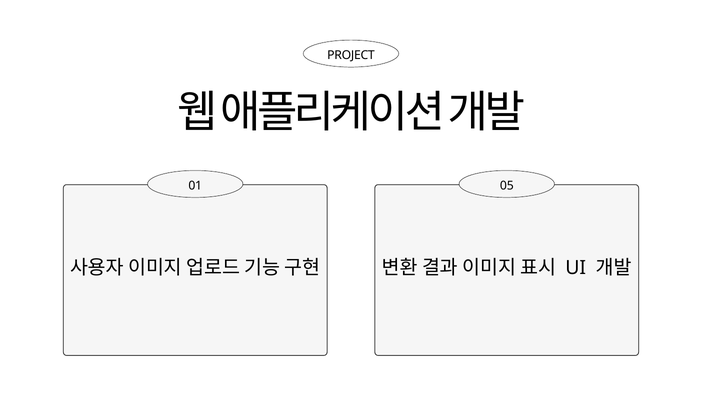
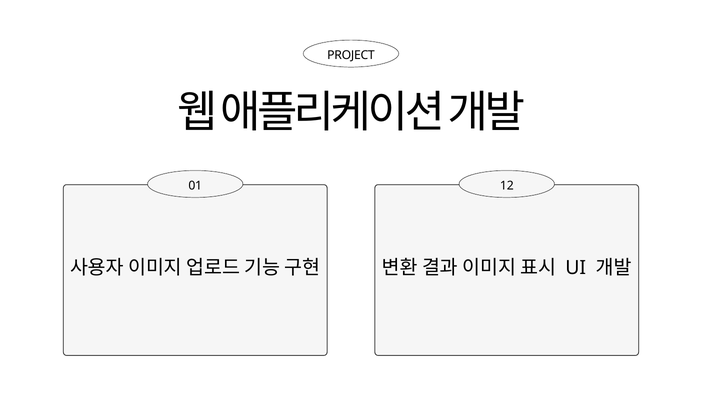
05: 05 -> 12
